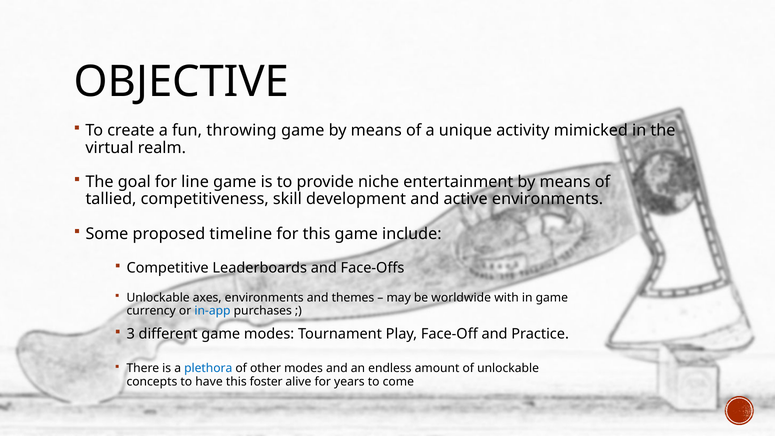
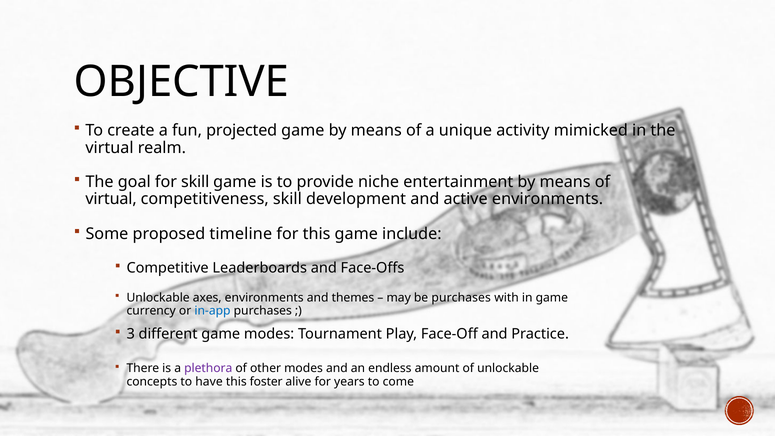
throwing: throwing -> projected
for line: line -> skill
tallied at (111, 199): tallied -> virtual
be worldwide: worldwide -> purchases
plethora colour: blue -> purple
